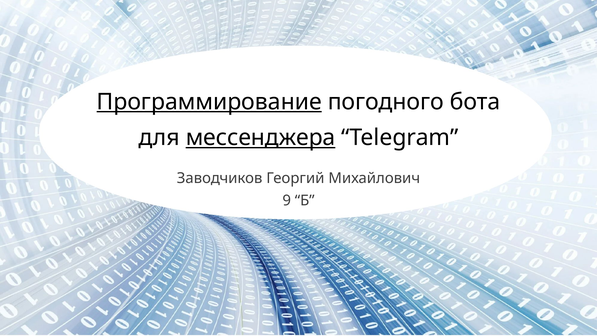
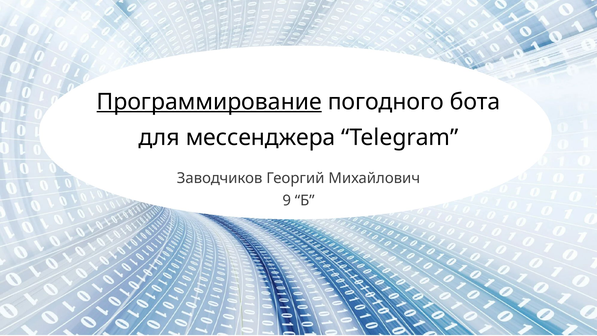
мессенджера underline: present -> none
